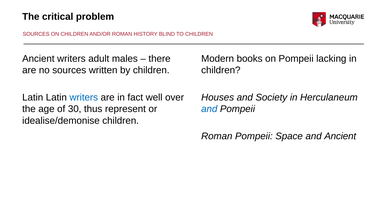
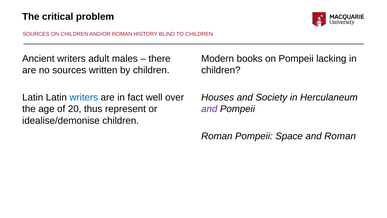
30: 30 -> 20
and at (209, 109) colour: blue -> purple
and Ancient: Ancient -> Roman
